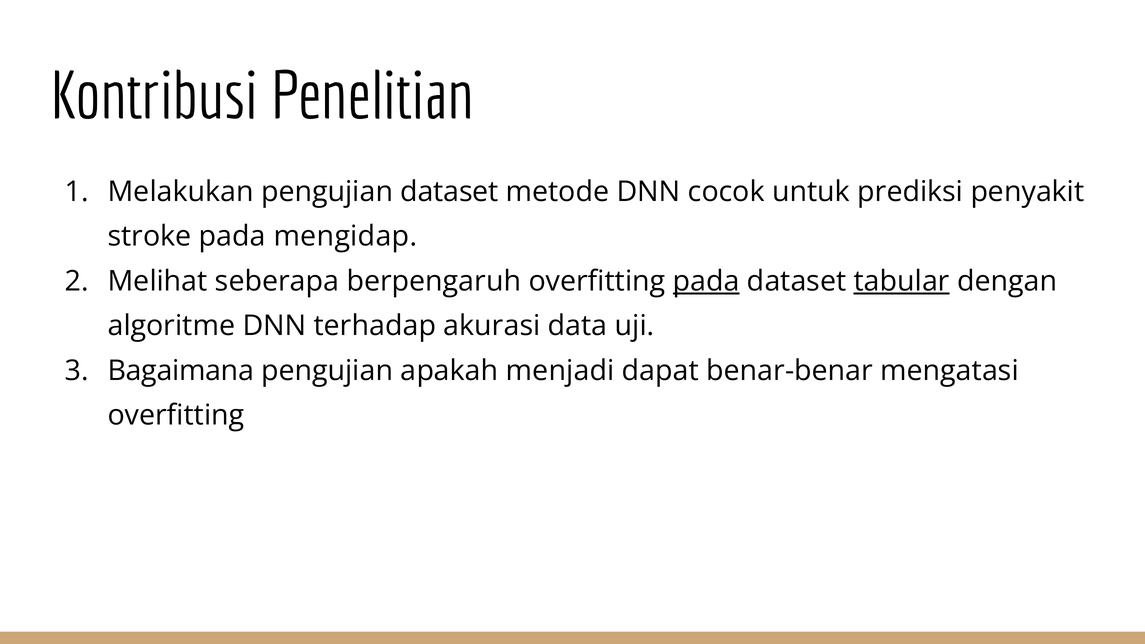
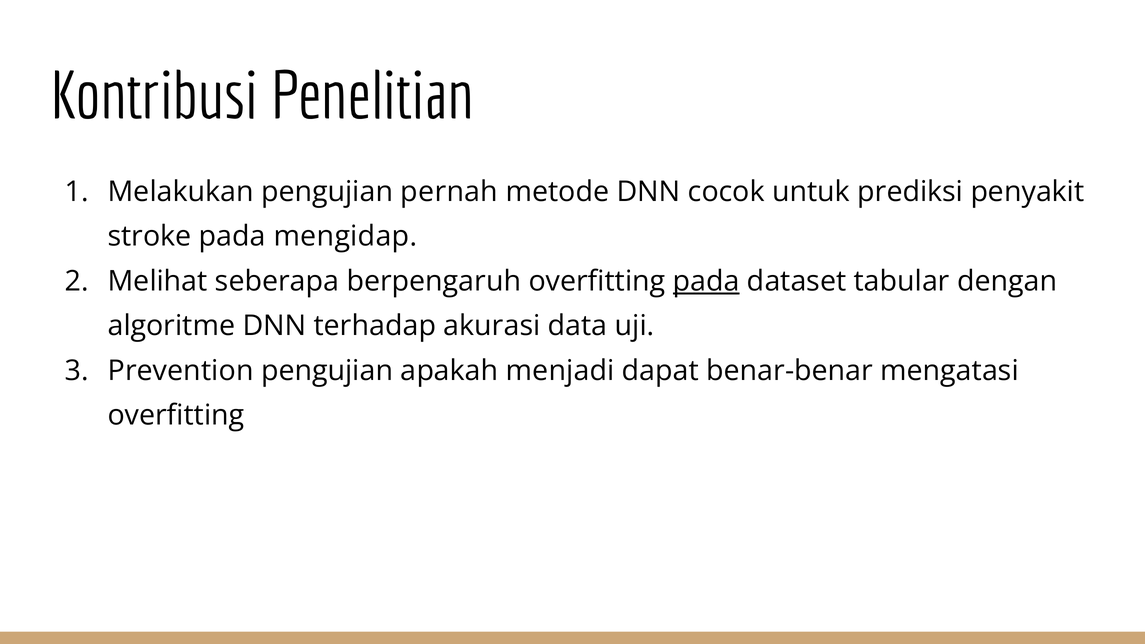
pengujian dataset: dataset -> pernah
tabular underline: present -> none
Bagaimana: Bagaimana -> Prevention
